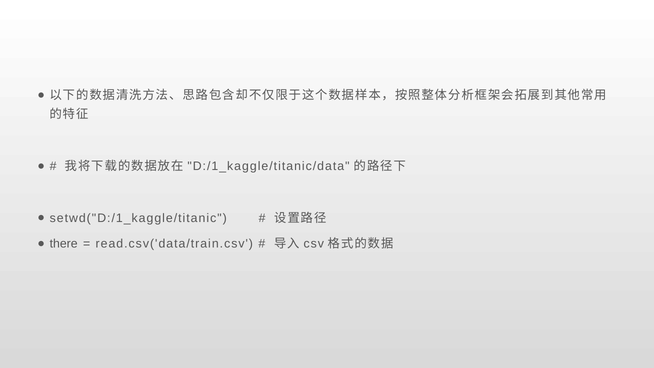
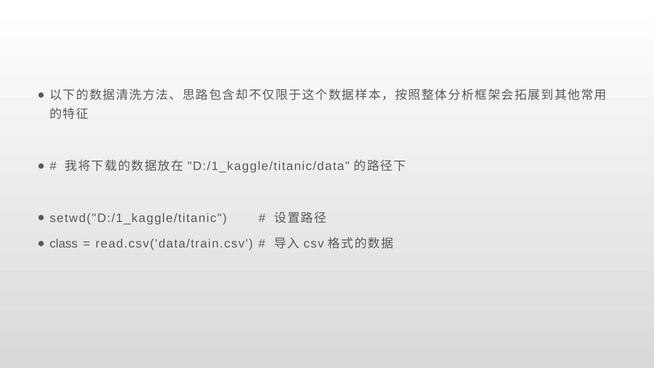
there: there -> class
